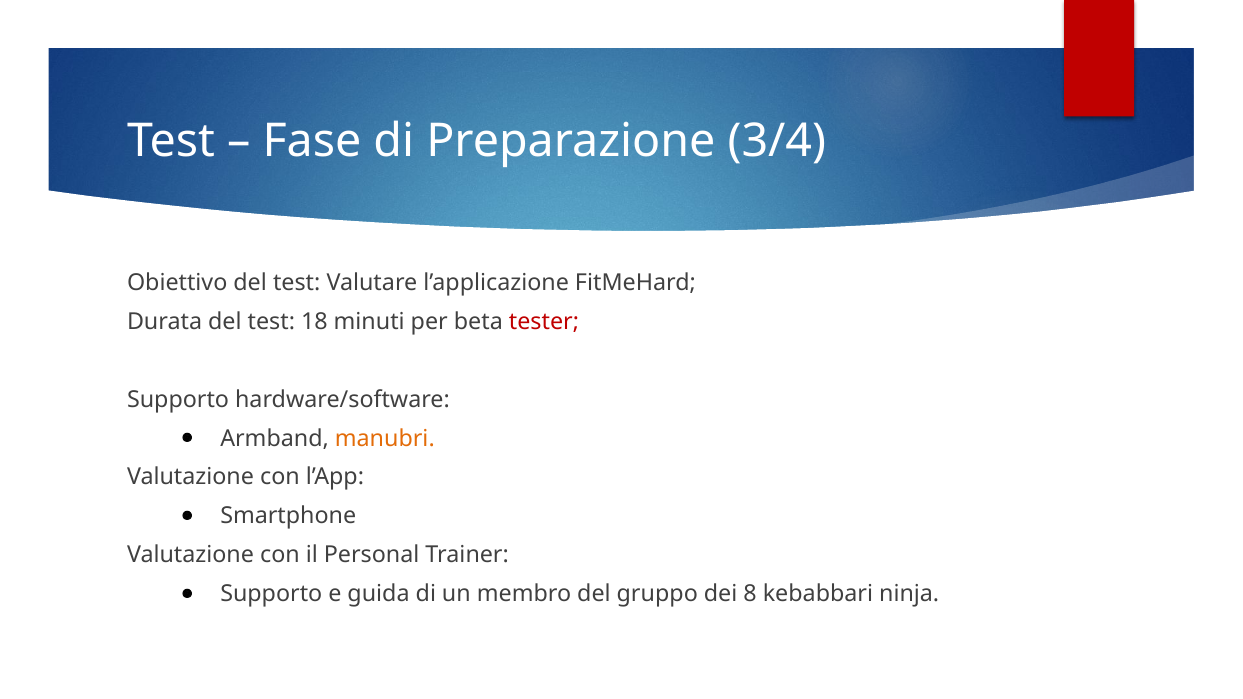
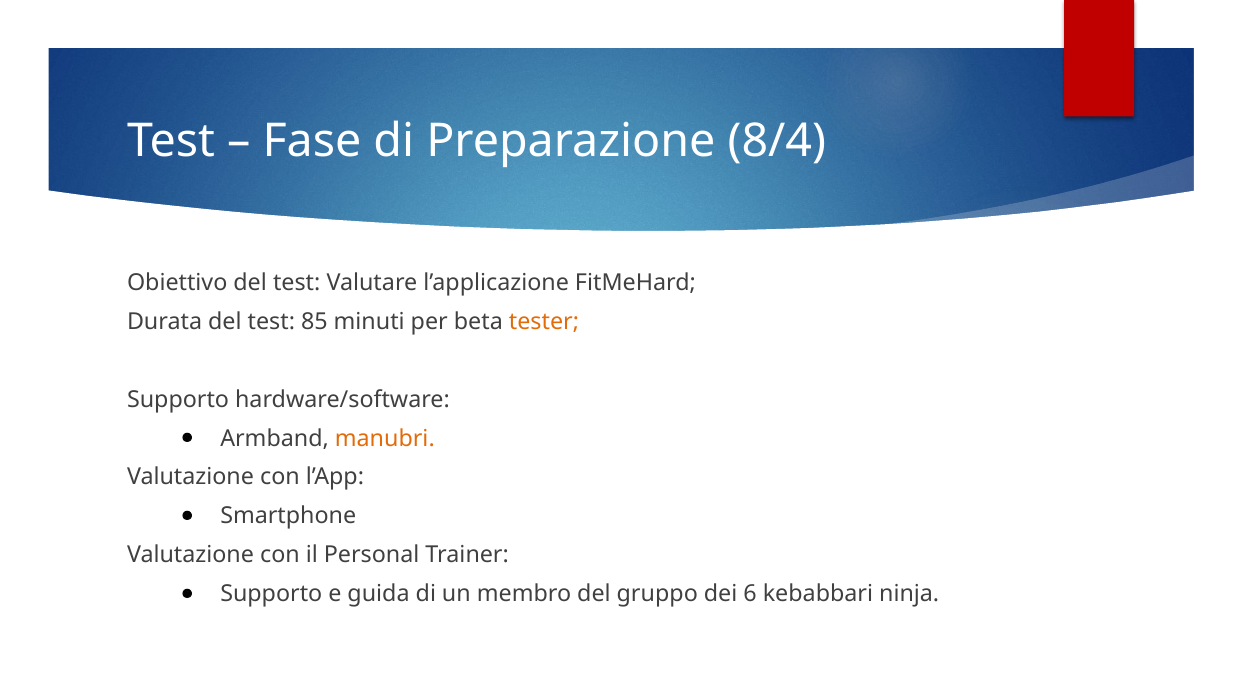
3/4: 3/4 -> 8/4
18: 18 -> 85
tester colour: red -> orange
8: 8 -> 6
